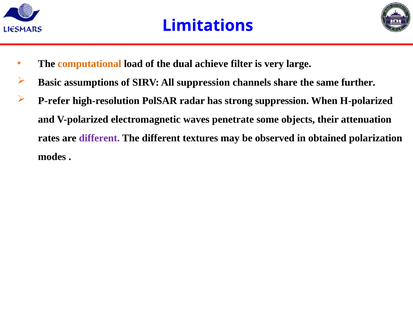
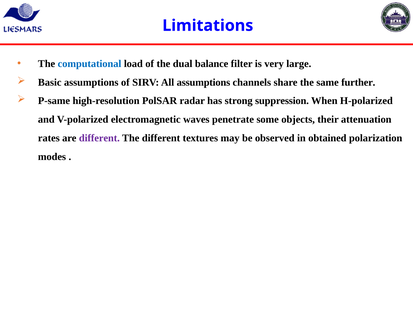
computational colour: orange -> blue
achieve: achieve -> balance
All suppression: suppression -> assumptions
P-refer: P-refer -> P-same
